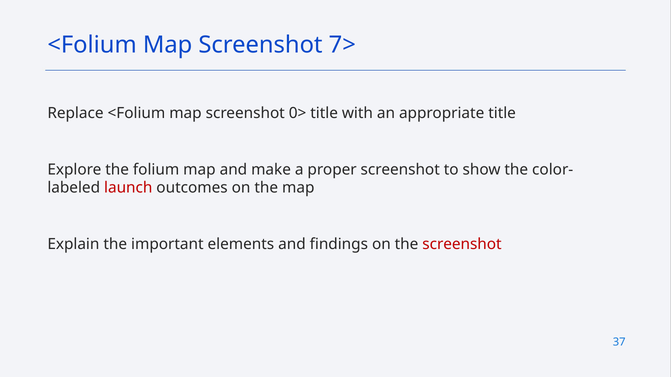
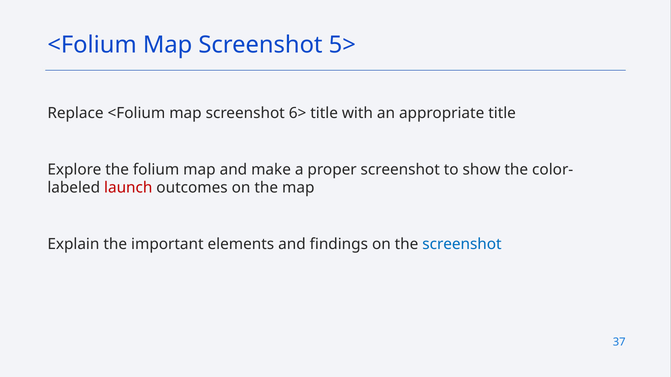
7>: 7> -> 5>
0>: 0> -> 6>
screenshot at (462, 245) colour: red -> blue
